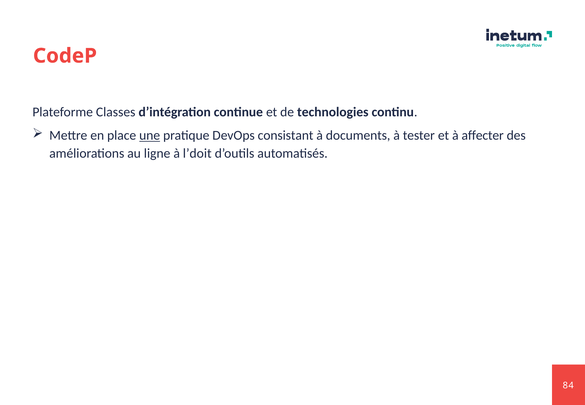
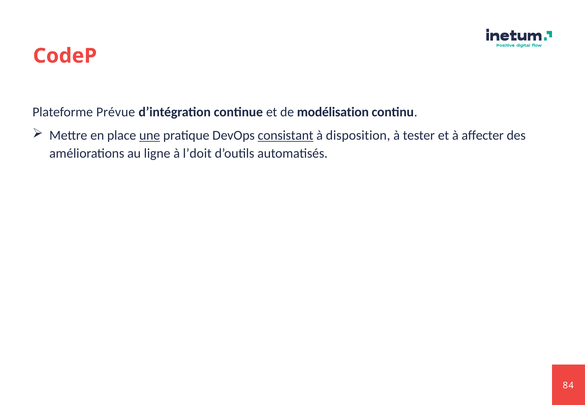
Classes: Classes -> Prévue
technologies: technologies -> modélisation
consistant underline: none -> present
documents: documents -> disposition
